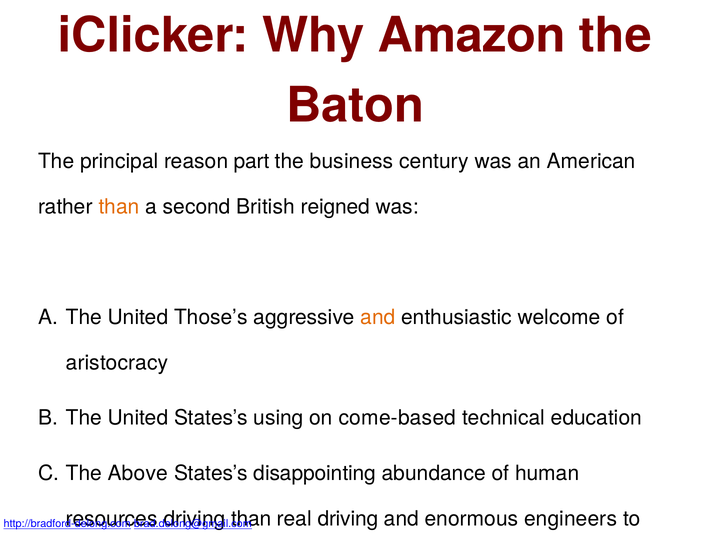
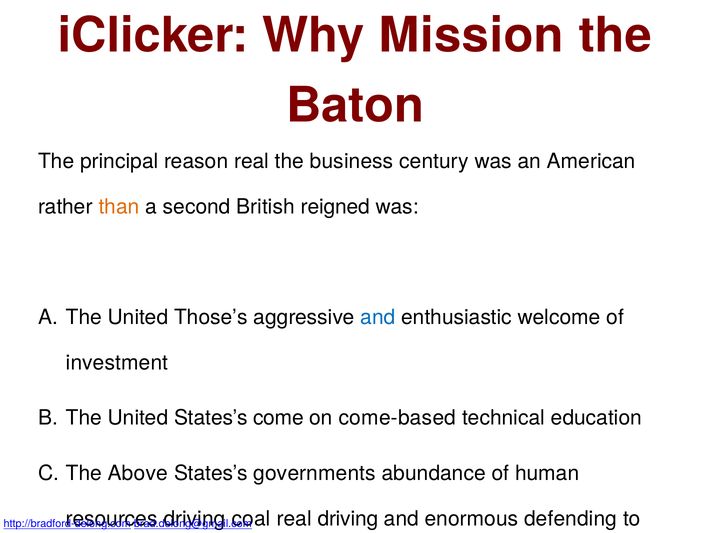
Amazon: Amazon -> Mission
reason part: part -> real
and at (378, 317) colour: orange -> blue
aristocracy: aristocracy -> investment
using: using -> come
disappointing: disappointing -> governments
than at (251, 518): than -> coal
engineers: engineers -> defending
